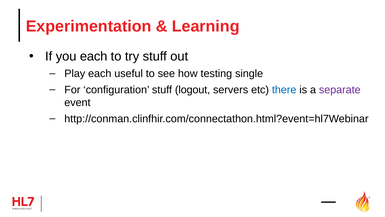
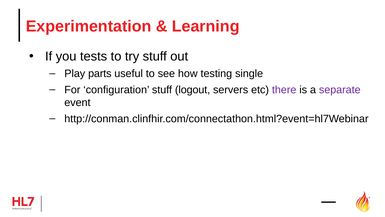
you each: each -> tests
Play each: each -> parts
there colour: blue -> purple
